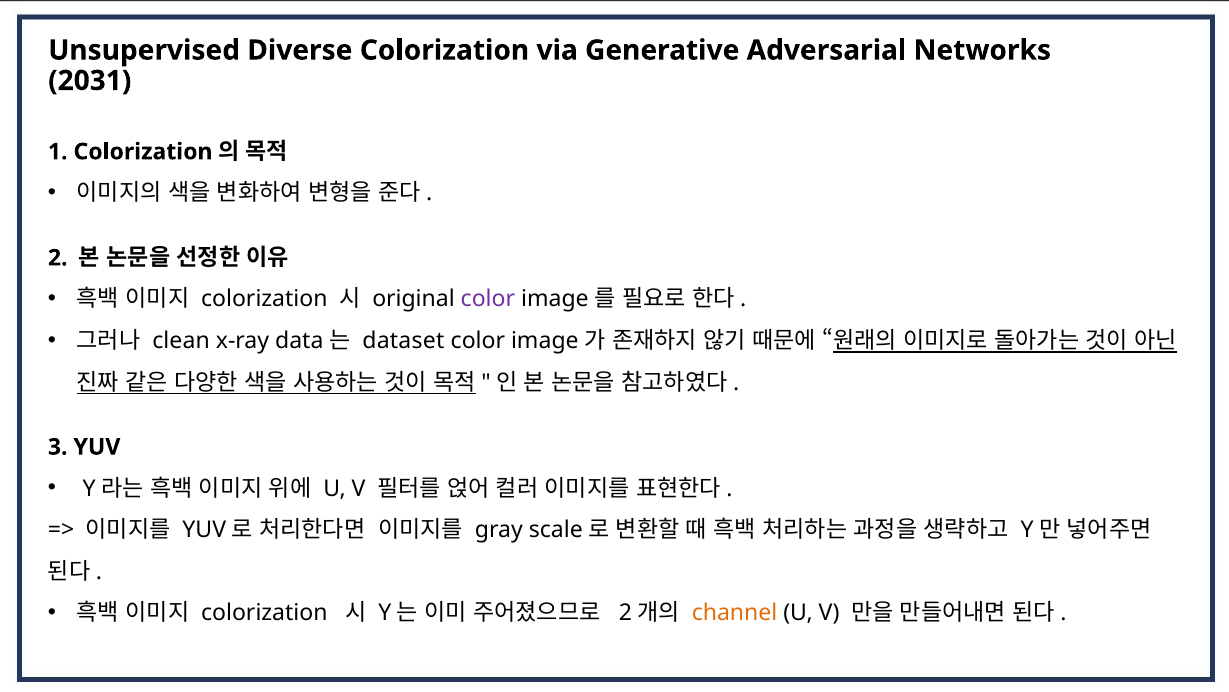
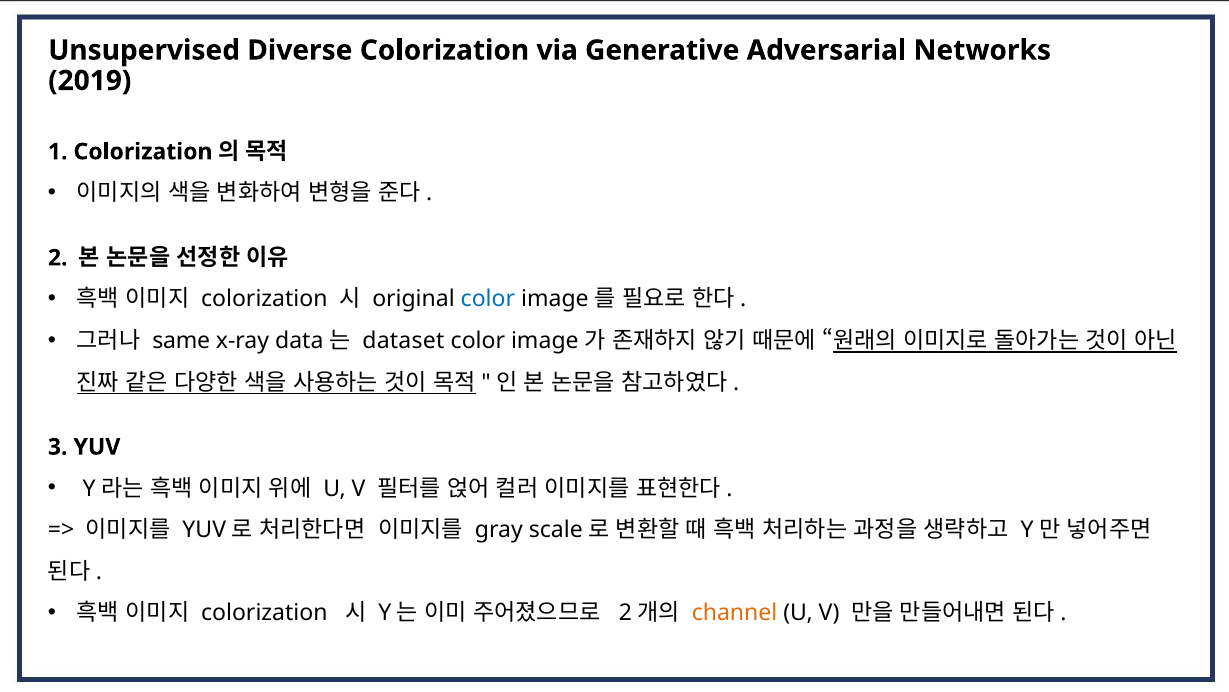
2031: 2031 -> 2019
color at (488, 299) colour: purple -> blue
clean: clean -> same
